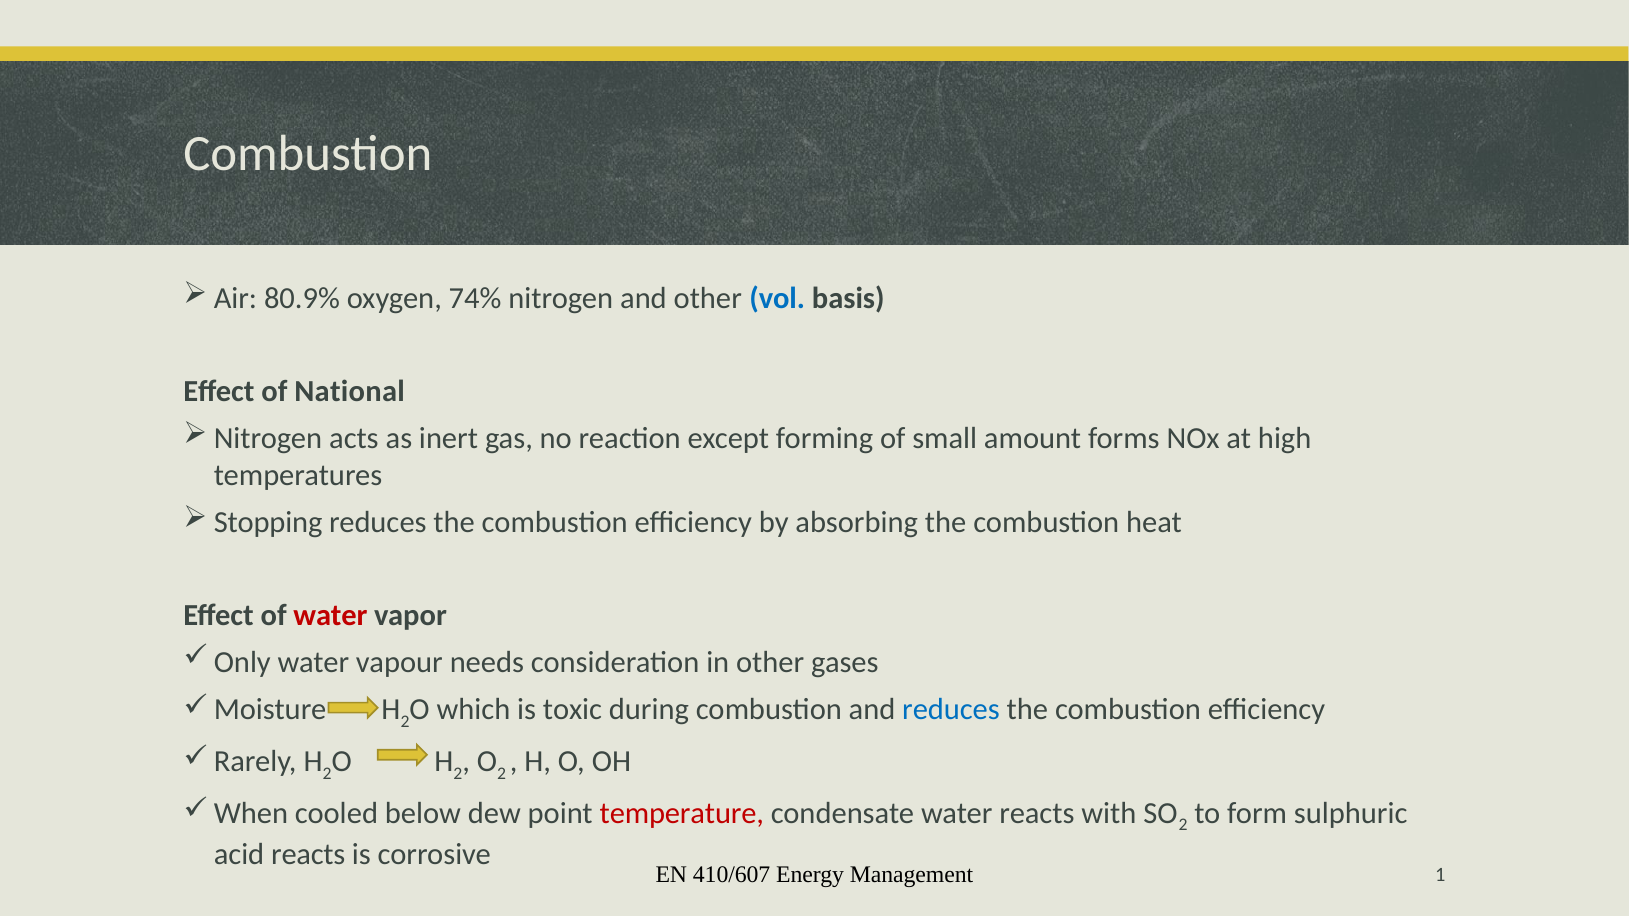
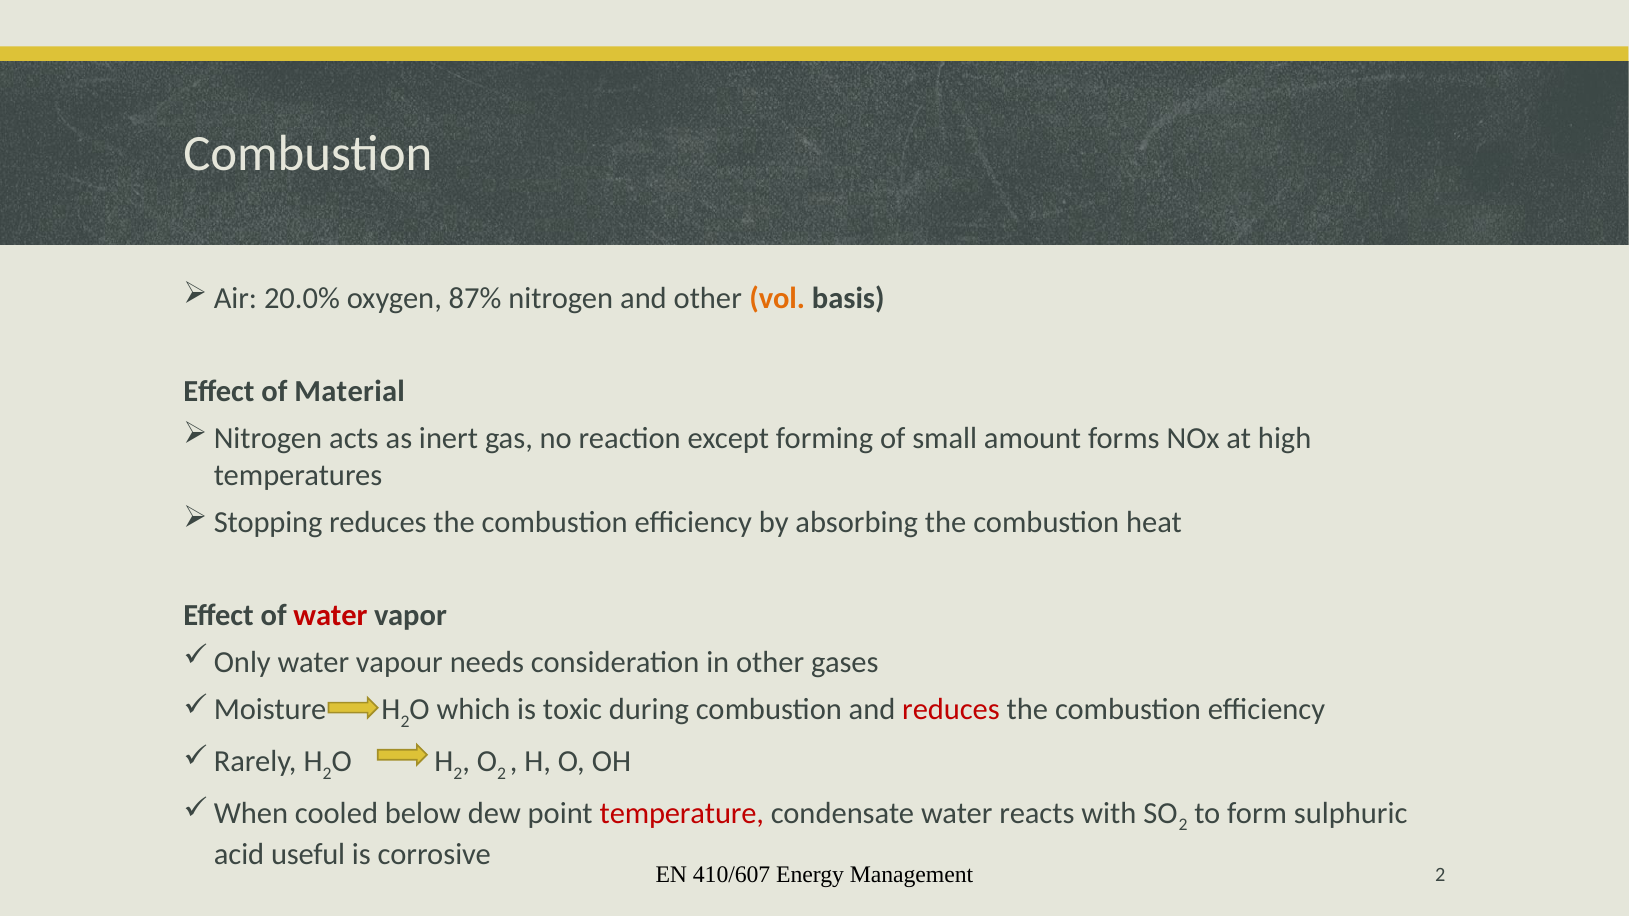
80.9%: 80.9% -> 20.0%
74%: 74% -> 87%
vol colour: blue -> orange
National: National -> Material
reduces at (951, 710) colour: blue -> red
acid reacts: reacts -> useful
Management 1: 1 -> 2
